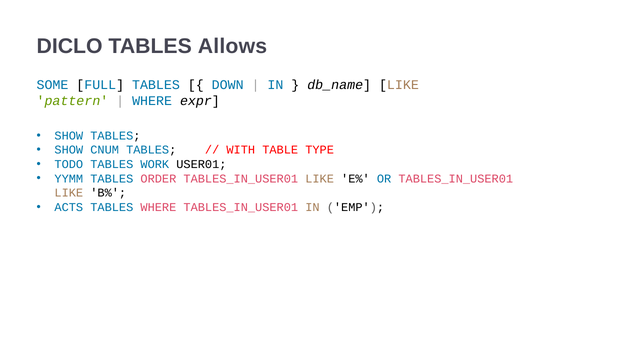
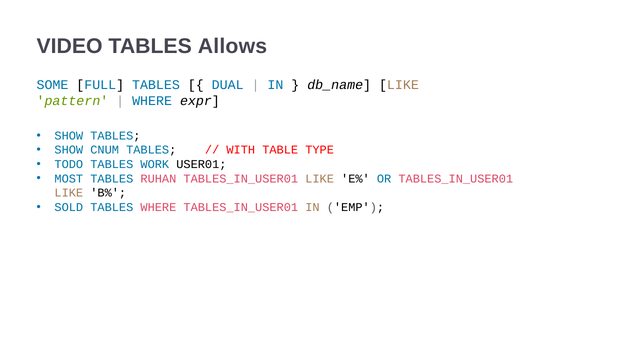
DICLO: DICLO -> VIDEO
DOWN: DOWN -> DUAL
YYMM: YYMM -> MOST
ORDER: ORDER -> RUHAN
ACTS: ACTS -> SOLD
